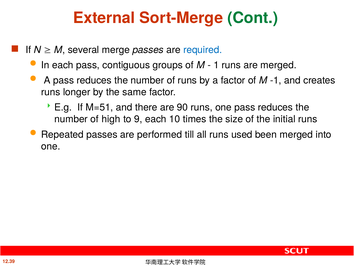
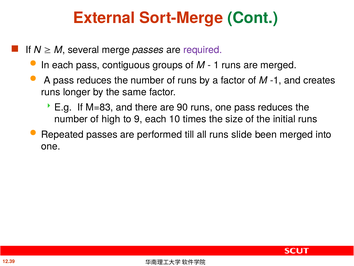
required colour: blue -> purple
M=51: M=51 -> M=83
used: used -> slide
